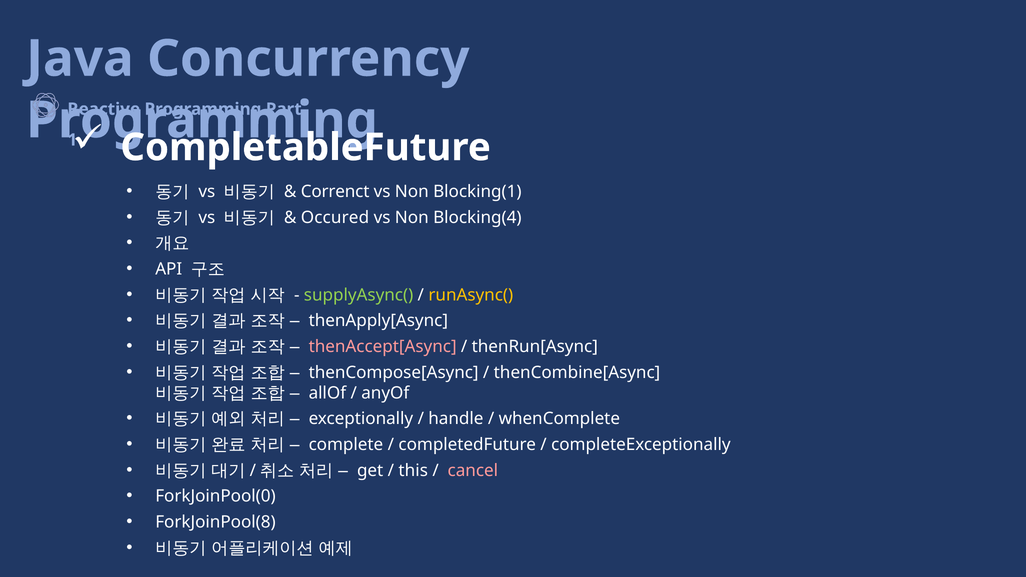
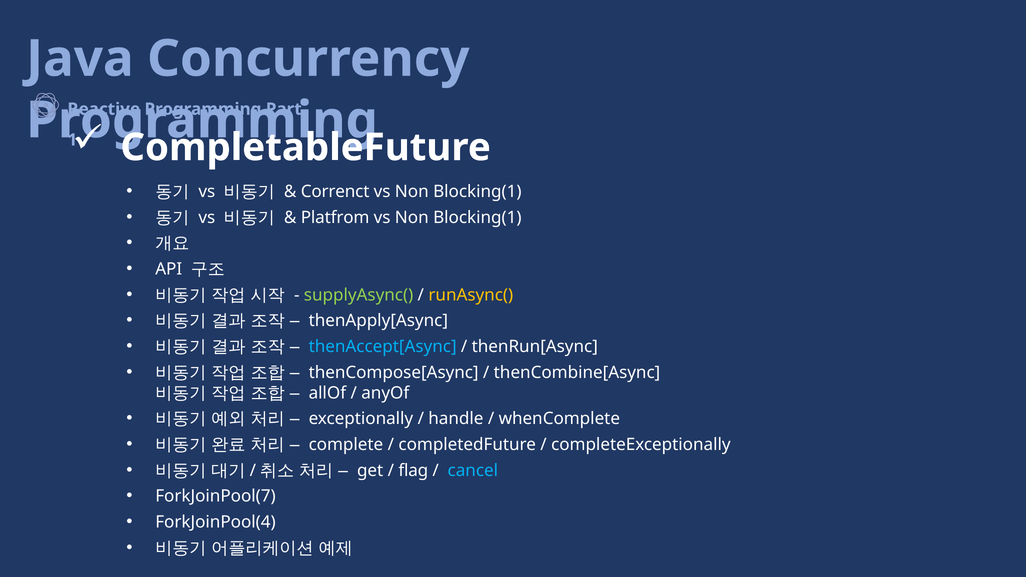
Occured: Occured -> Platfrom
Blocking(4 at (477, 218): Blocking(4 -> Blocking(1
thenAccept[Async colour: pink -> light blue
this: this -> flag
cancel colour: pink -> light blue
ForkJoinPool(0: ForkJoinPool(0 -> ForkJoinPool(7
ForkJoinPool(8: ForkJoinPool(8 -> ForkJoinPool(4
